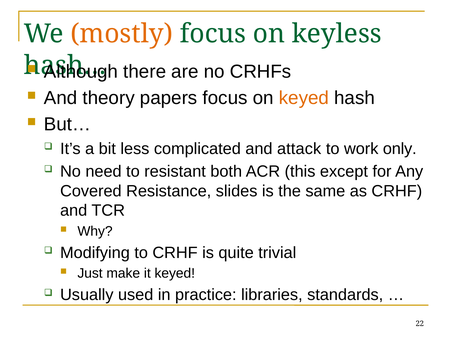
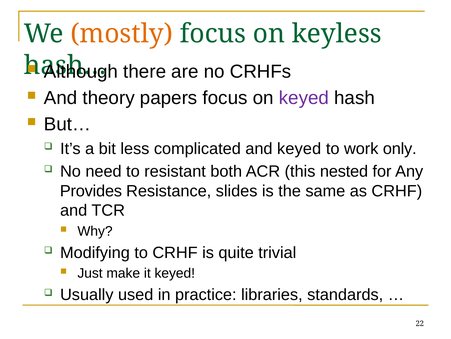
keyed at (304, 98) colour: orange -> purple
and attack: attack -> keyed
except: except -> nested
Covered: Covered -> Provides
